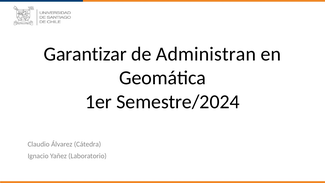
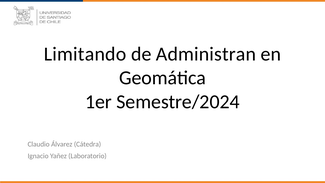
Garantizar: Garantizar -> Limitando
